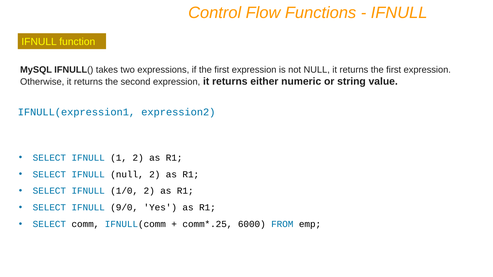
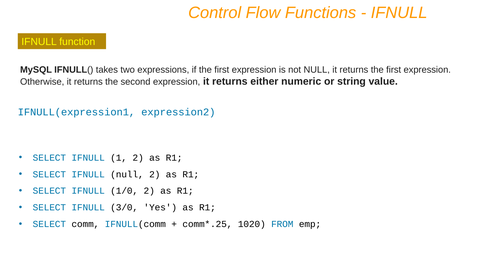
9/0: 9/0 -> 3/0
6000: 6000 -> 1020
